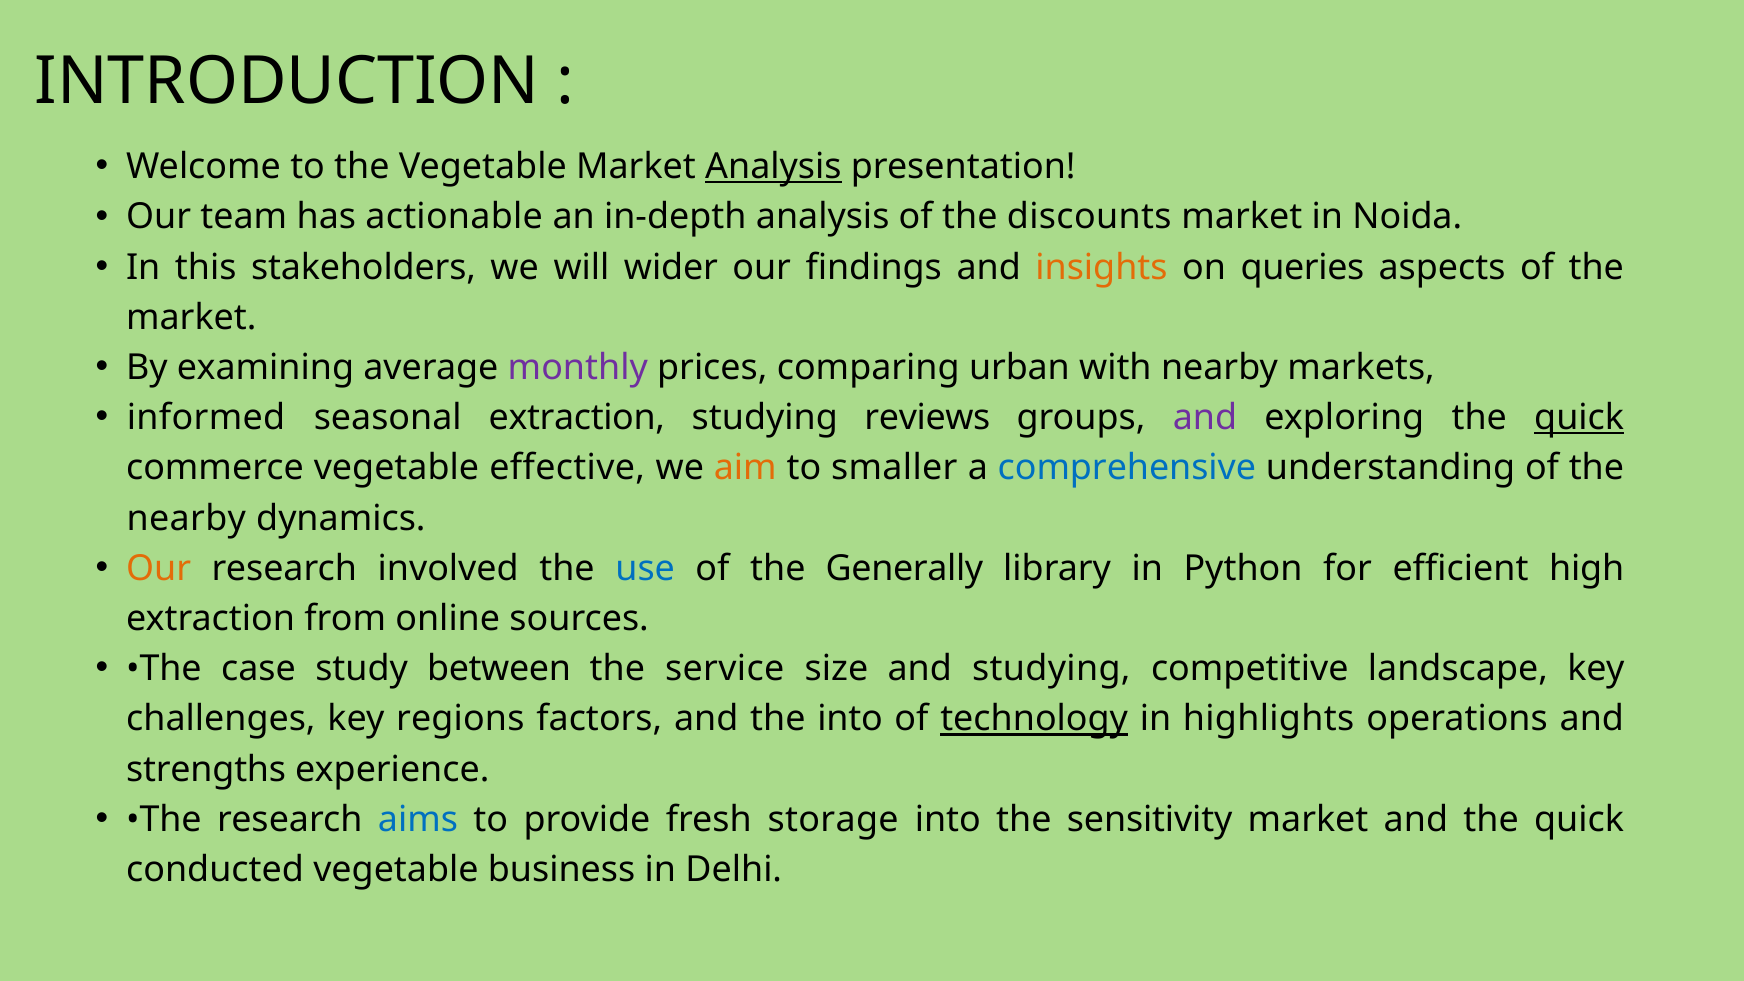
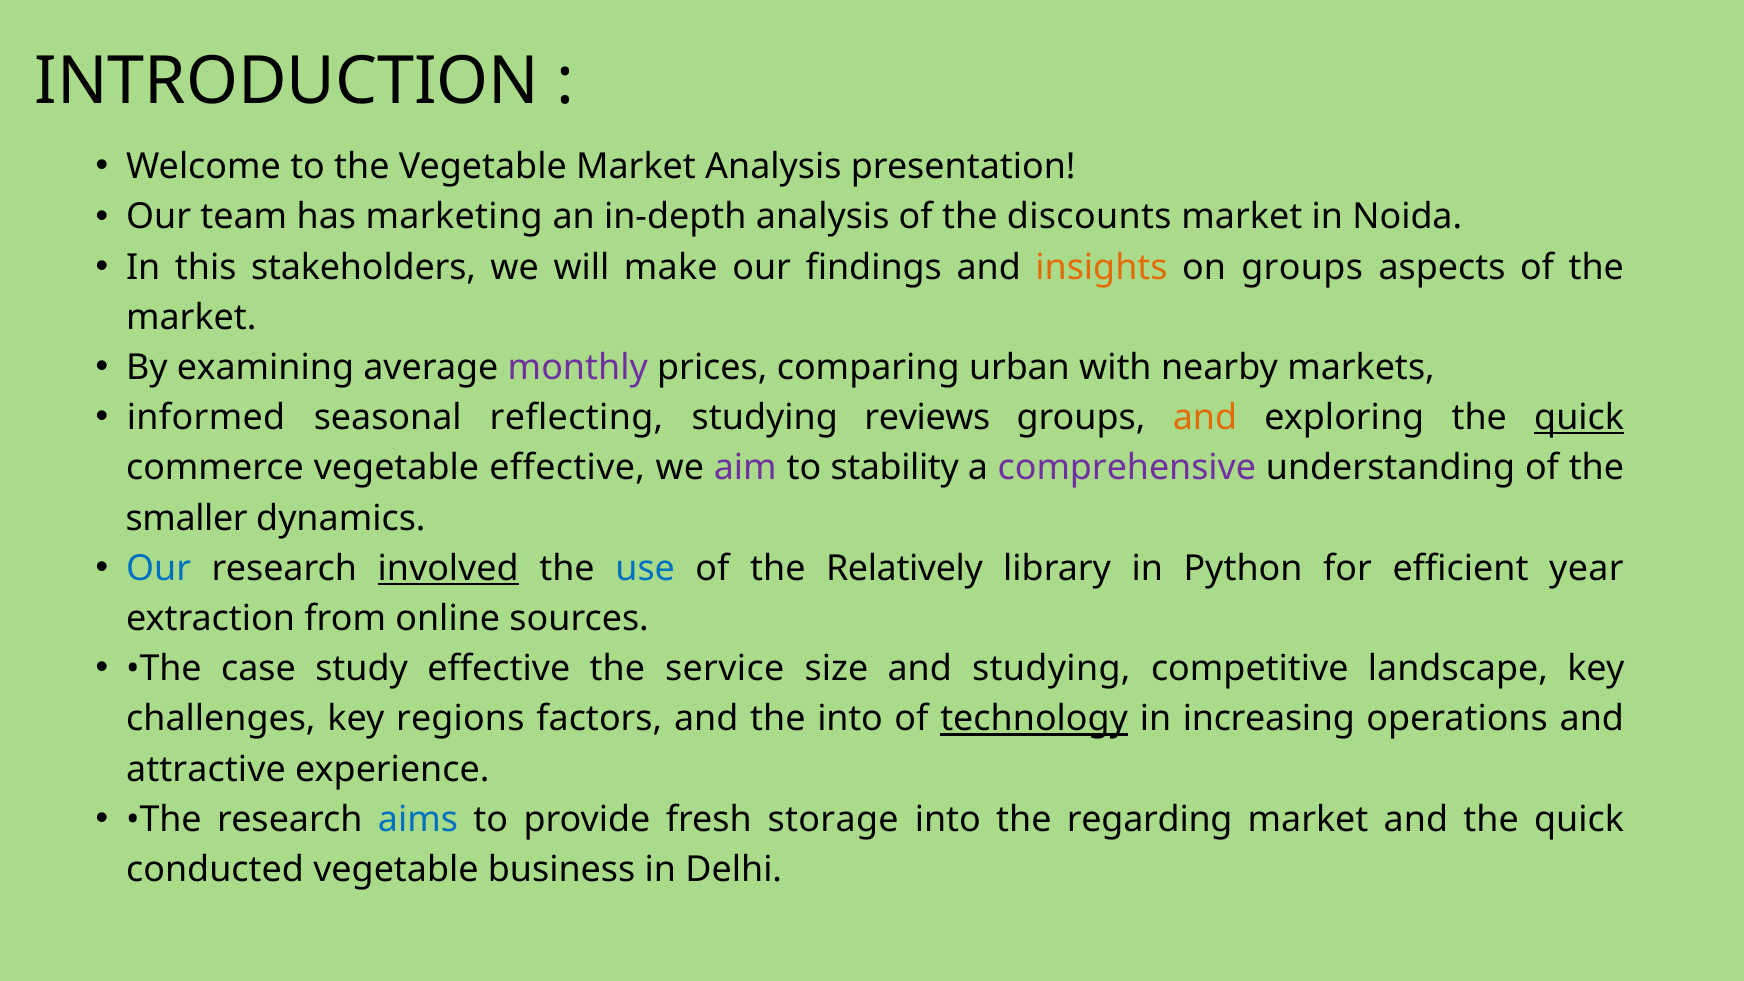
Analysis at (773, 167) underline: present -> none
actionable: actionable -> marketing
wider: wider -> make
on queries: queries -> groups
seasonal extraction: extraction -> reflecting
and at (1205, 418) colour: purple -> orange
aim colour: orange -> purple
smaller: smaller -> stability
comprehensive colour: blue -> purple
nearby at (186, 518): nearby -> smaller
Our at (159, 568) colour: orange -> blue
involved underline: none -> present
Generally: Generally -> Relatively
high: high -> year
study between: between -> effective
highlights: highlights -> increasing
strengths: strengths -> attractive
sensitivity: sensitivity -> regarding
